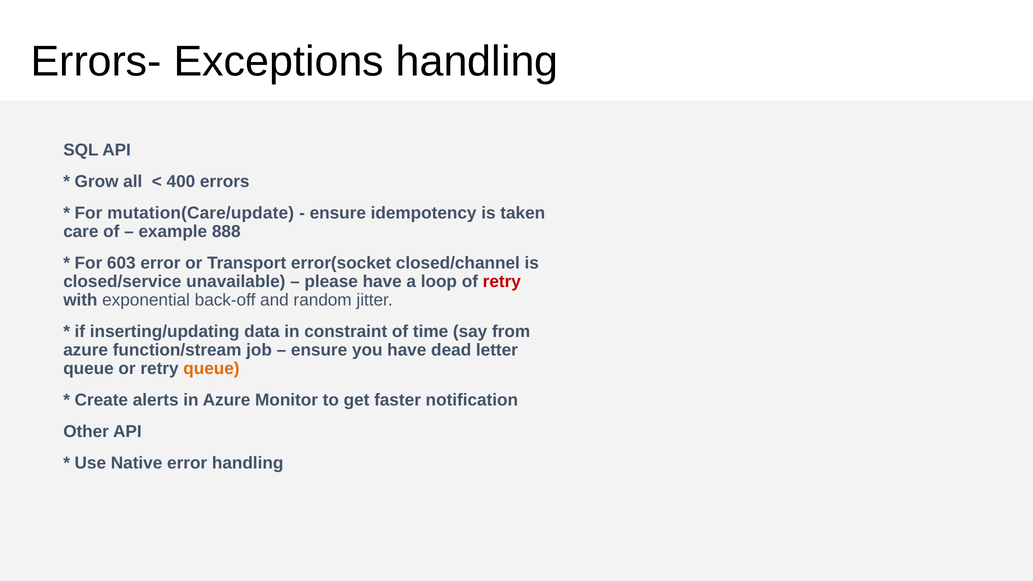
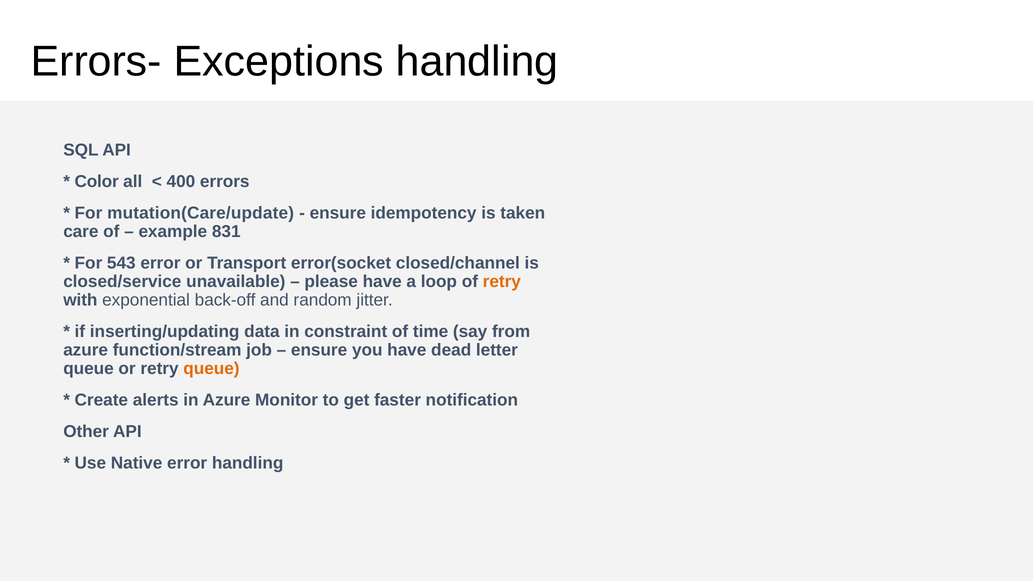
Grow: Grow -> Color
888: 888 -> 831
603: 603 -> 543
retry at (502, 281) colour: red -> orange
